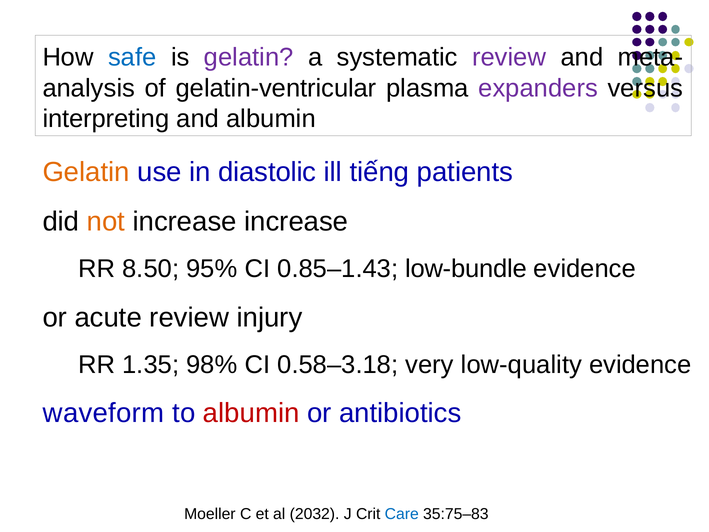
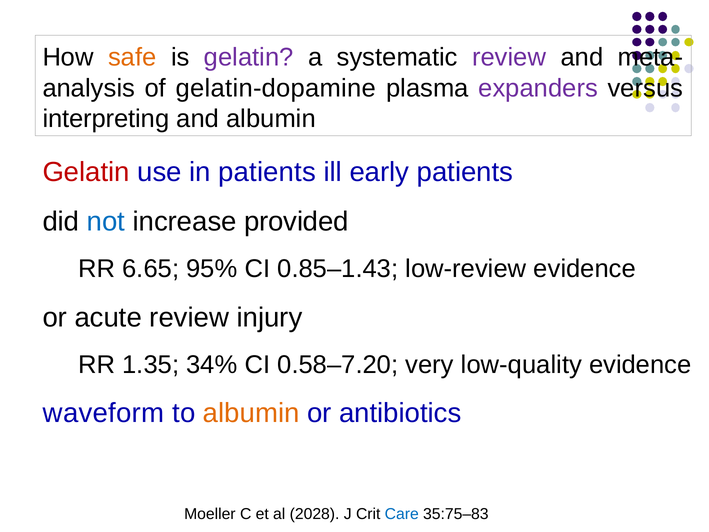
safe colour: blue -> orange
gelatin-ventricular: gelatin-ventricular -> gelatin-dopamine
Gelatin at (86, 172) colour: orange -> red
in diastolic: diastolic -> patients
tiếng: tiếng -> early
not colour: orange -> blue
increase increase: increase -> provided
8.50: 8.50 -> 6.65
low-bundle: low-bundle -> low-review
98%: 98% -> 34%
0.58–3.18: 0.58–3.18 -> 0.58–7.20
albumin at (251, 413) colour: red -> orange
2032: 2032 -> 2028
